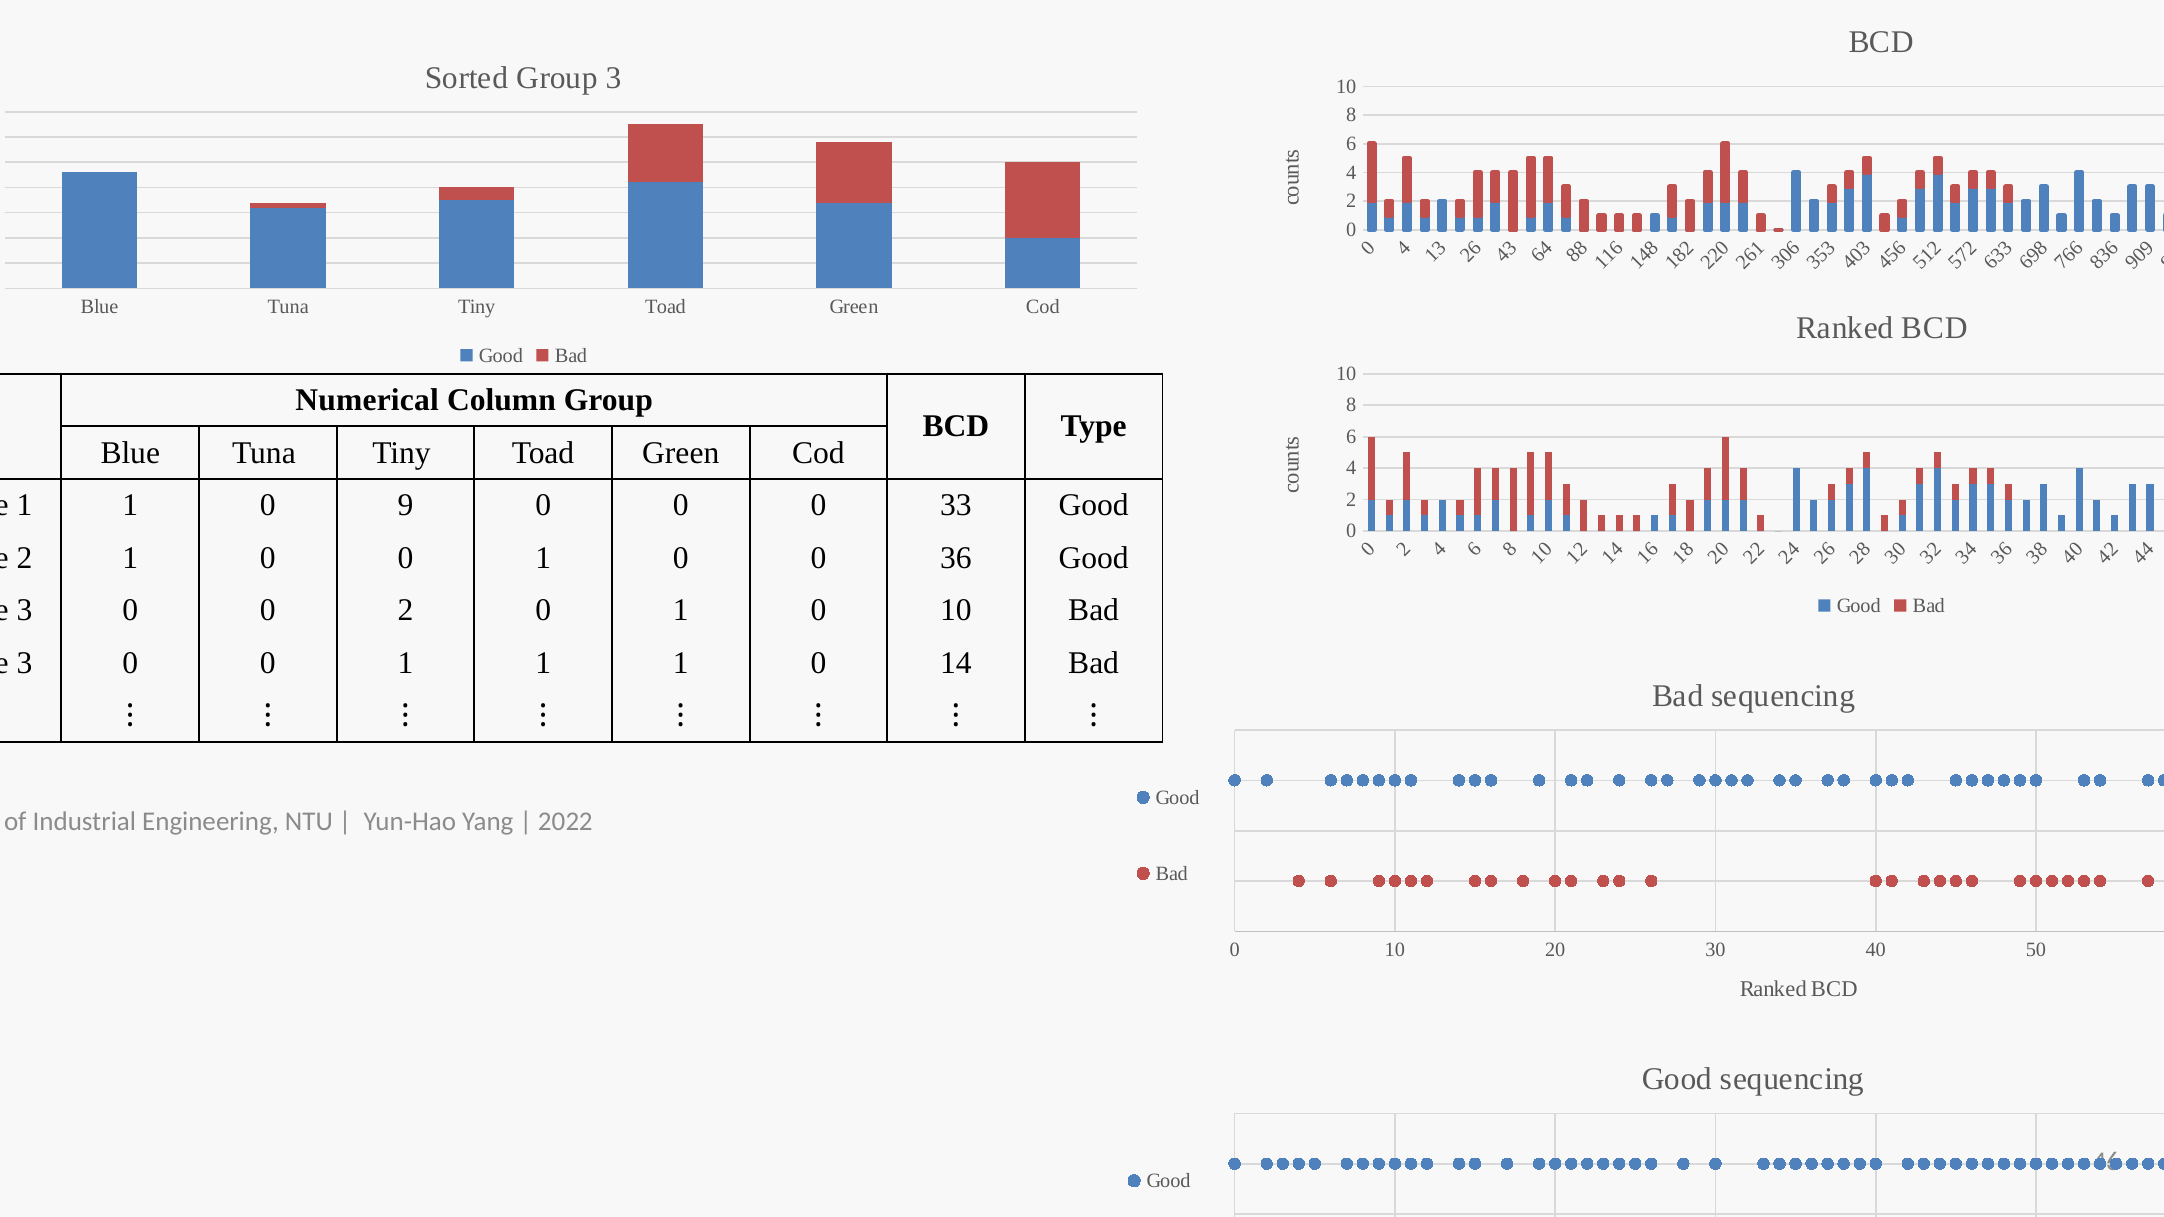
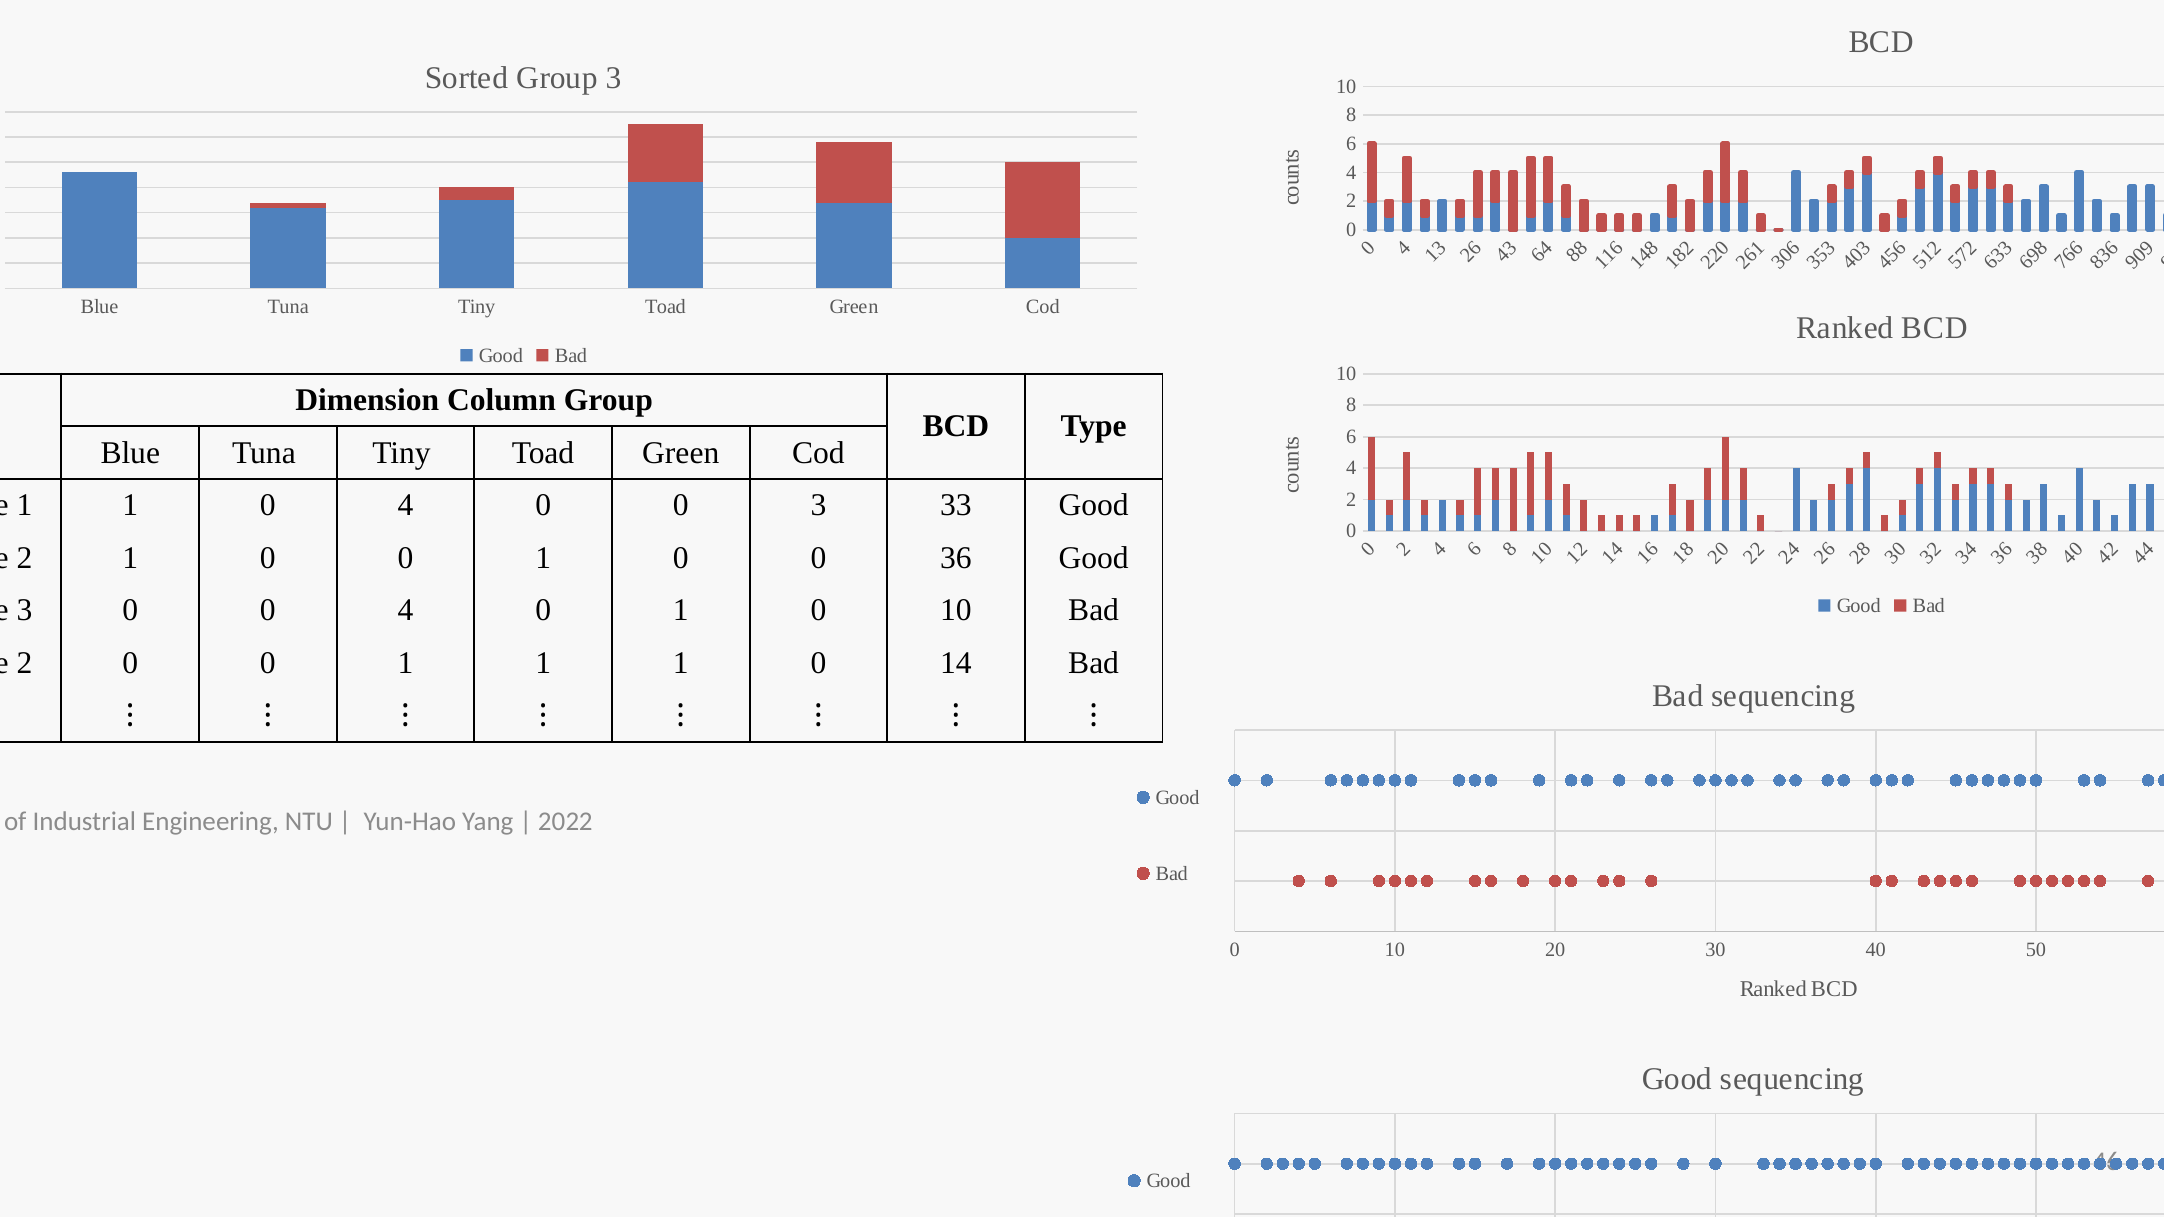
Numerical: Numerical -> Dimension
1 0 9: 9 -> 4
0 0 0: 0 -> 3
0 0 2: 2 -> 4
3 at (24, 663): 3 -> 2
